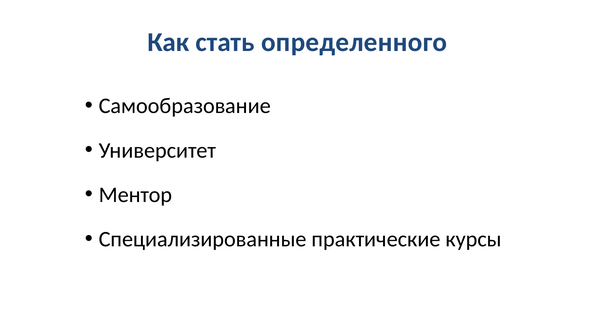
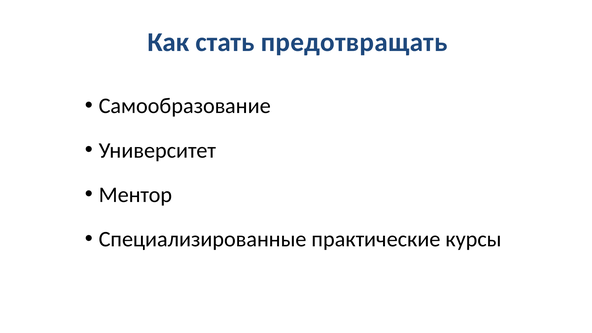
определенного: определенного -> предотвращать
